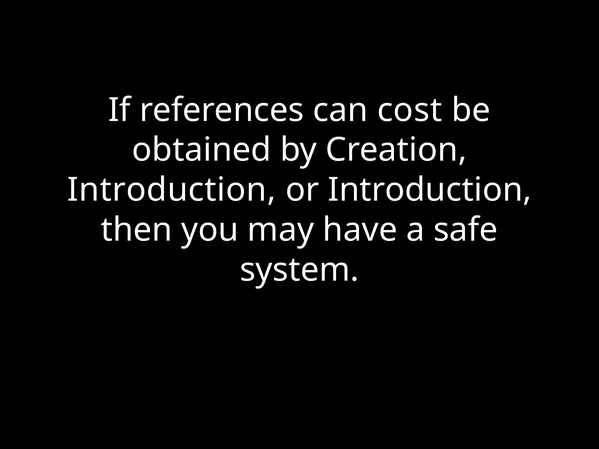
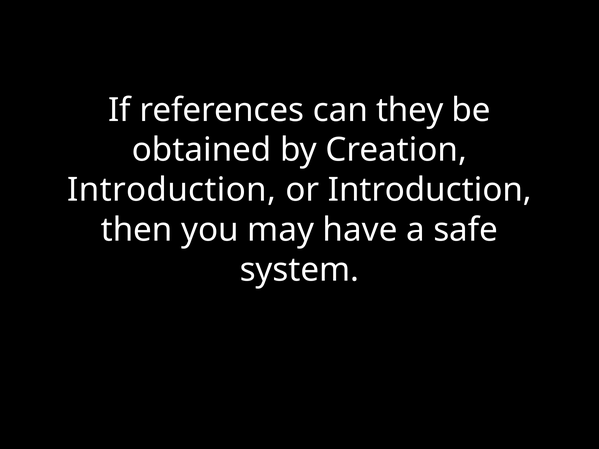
cost: cost -> they
